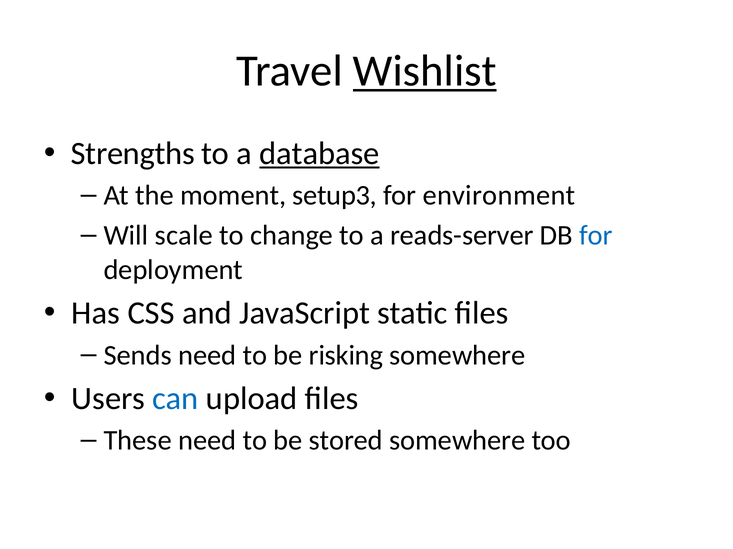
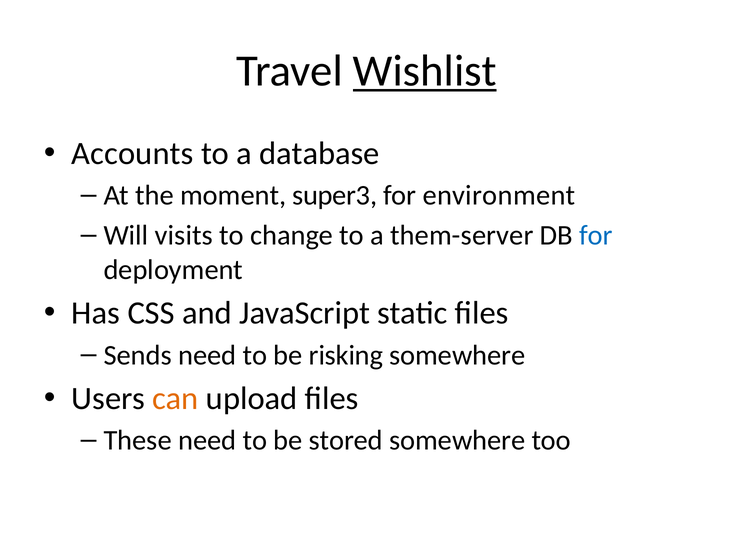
Strengths: Strengths -> Accounts
database underline: present -> none
setup3: setup3 -> super3
scale: scale -> visits
reads-server: reads-server -> them-server
can colour: blue -> orange
